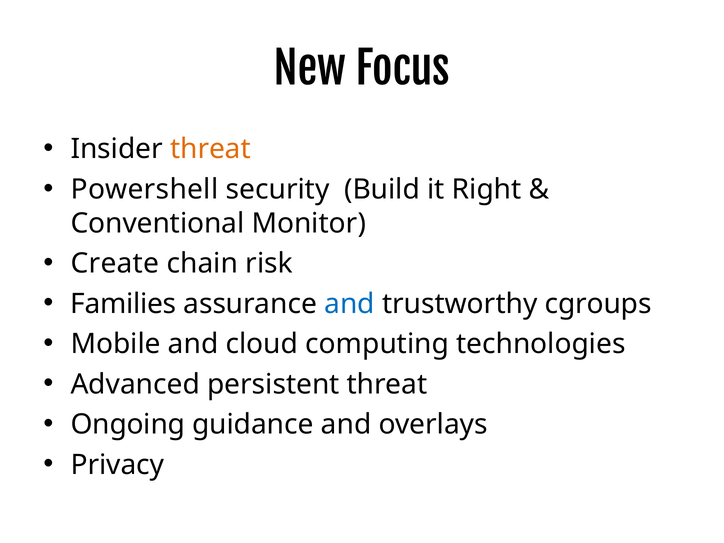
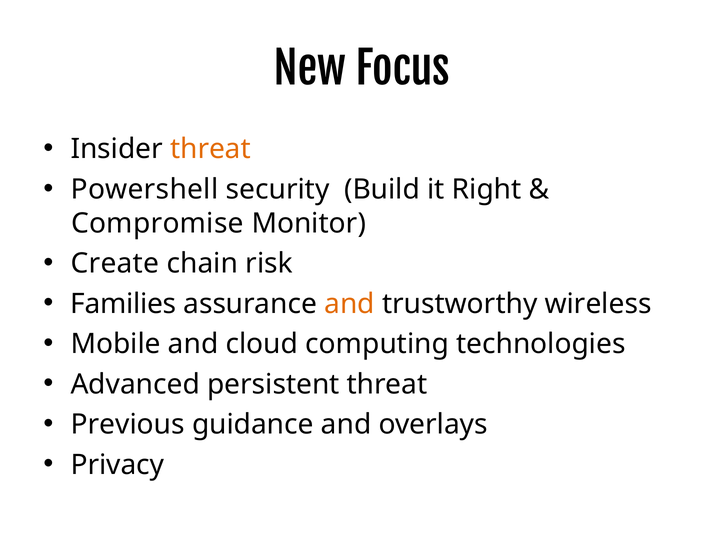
Conventional: Conventional -> Compromise
and at (350, 304) colour: blue -> orange
cgroups: cgroups -> wireless
Ongoing: Ongoing -> Previous
